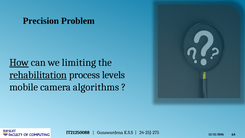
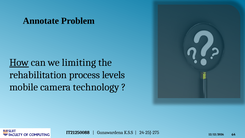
Precision: Precision -> Annotate
rehabilitation underline: present -> none
algorithms: algorithms -> technology
